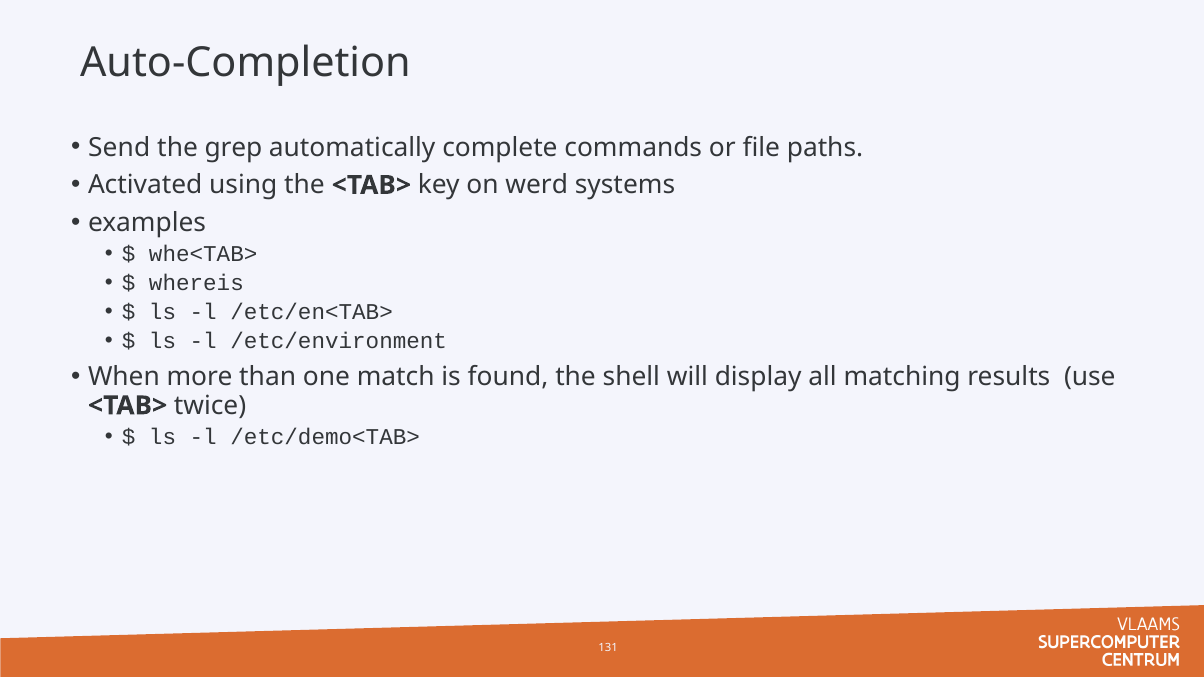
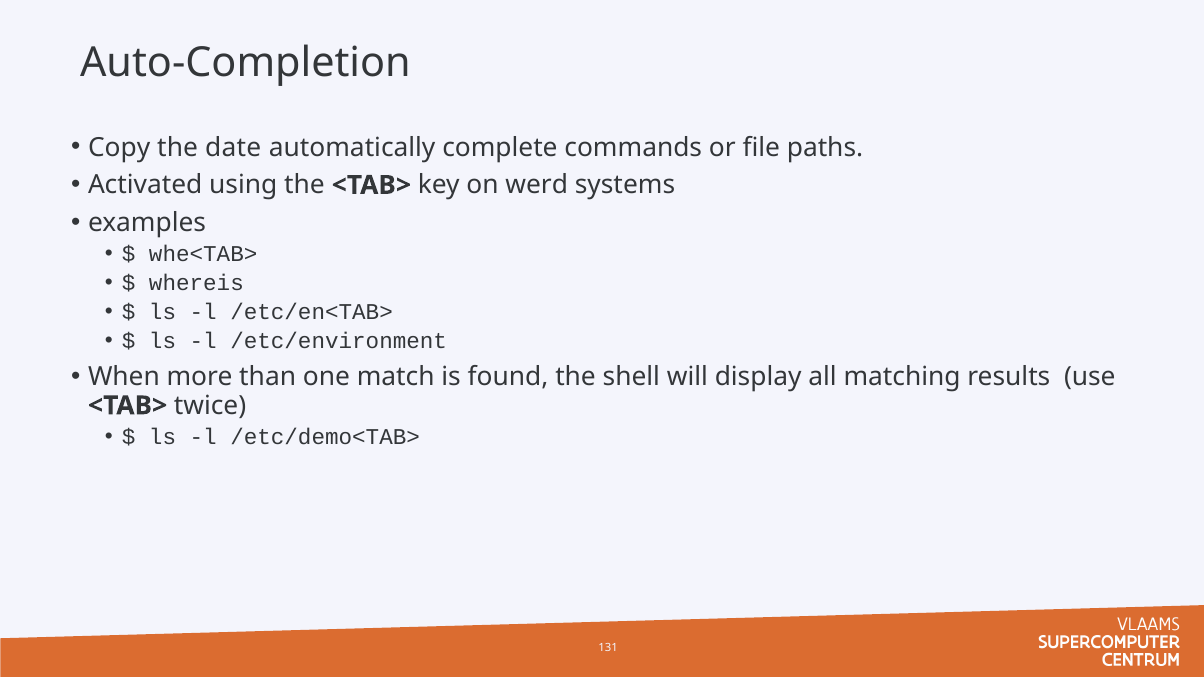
Send: Send -> Copy
grep: grep -> date
